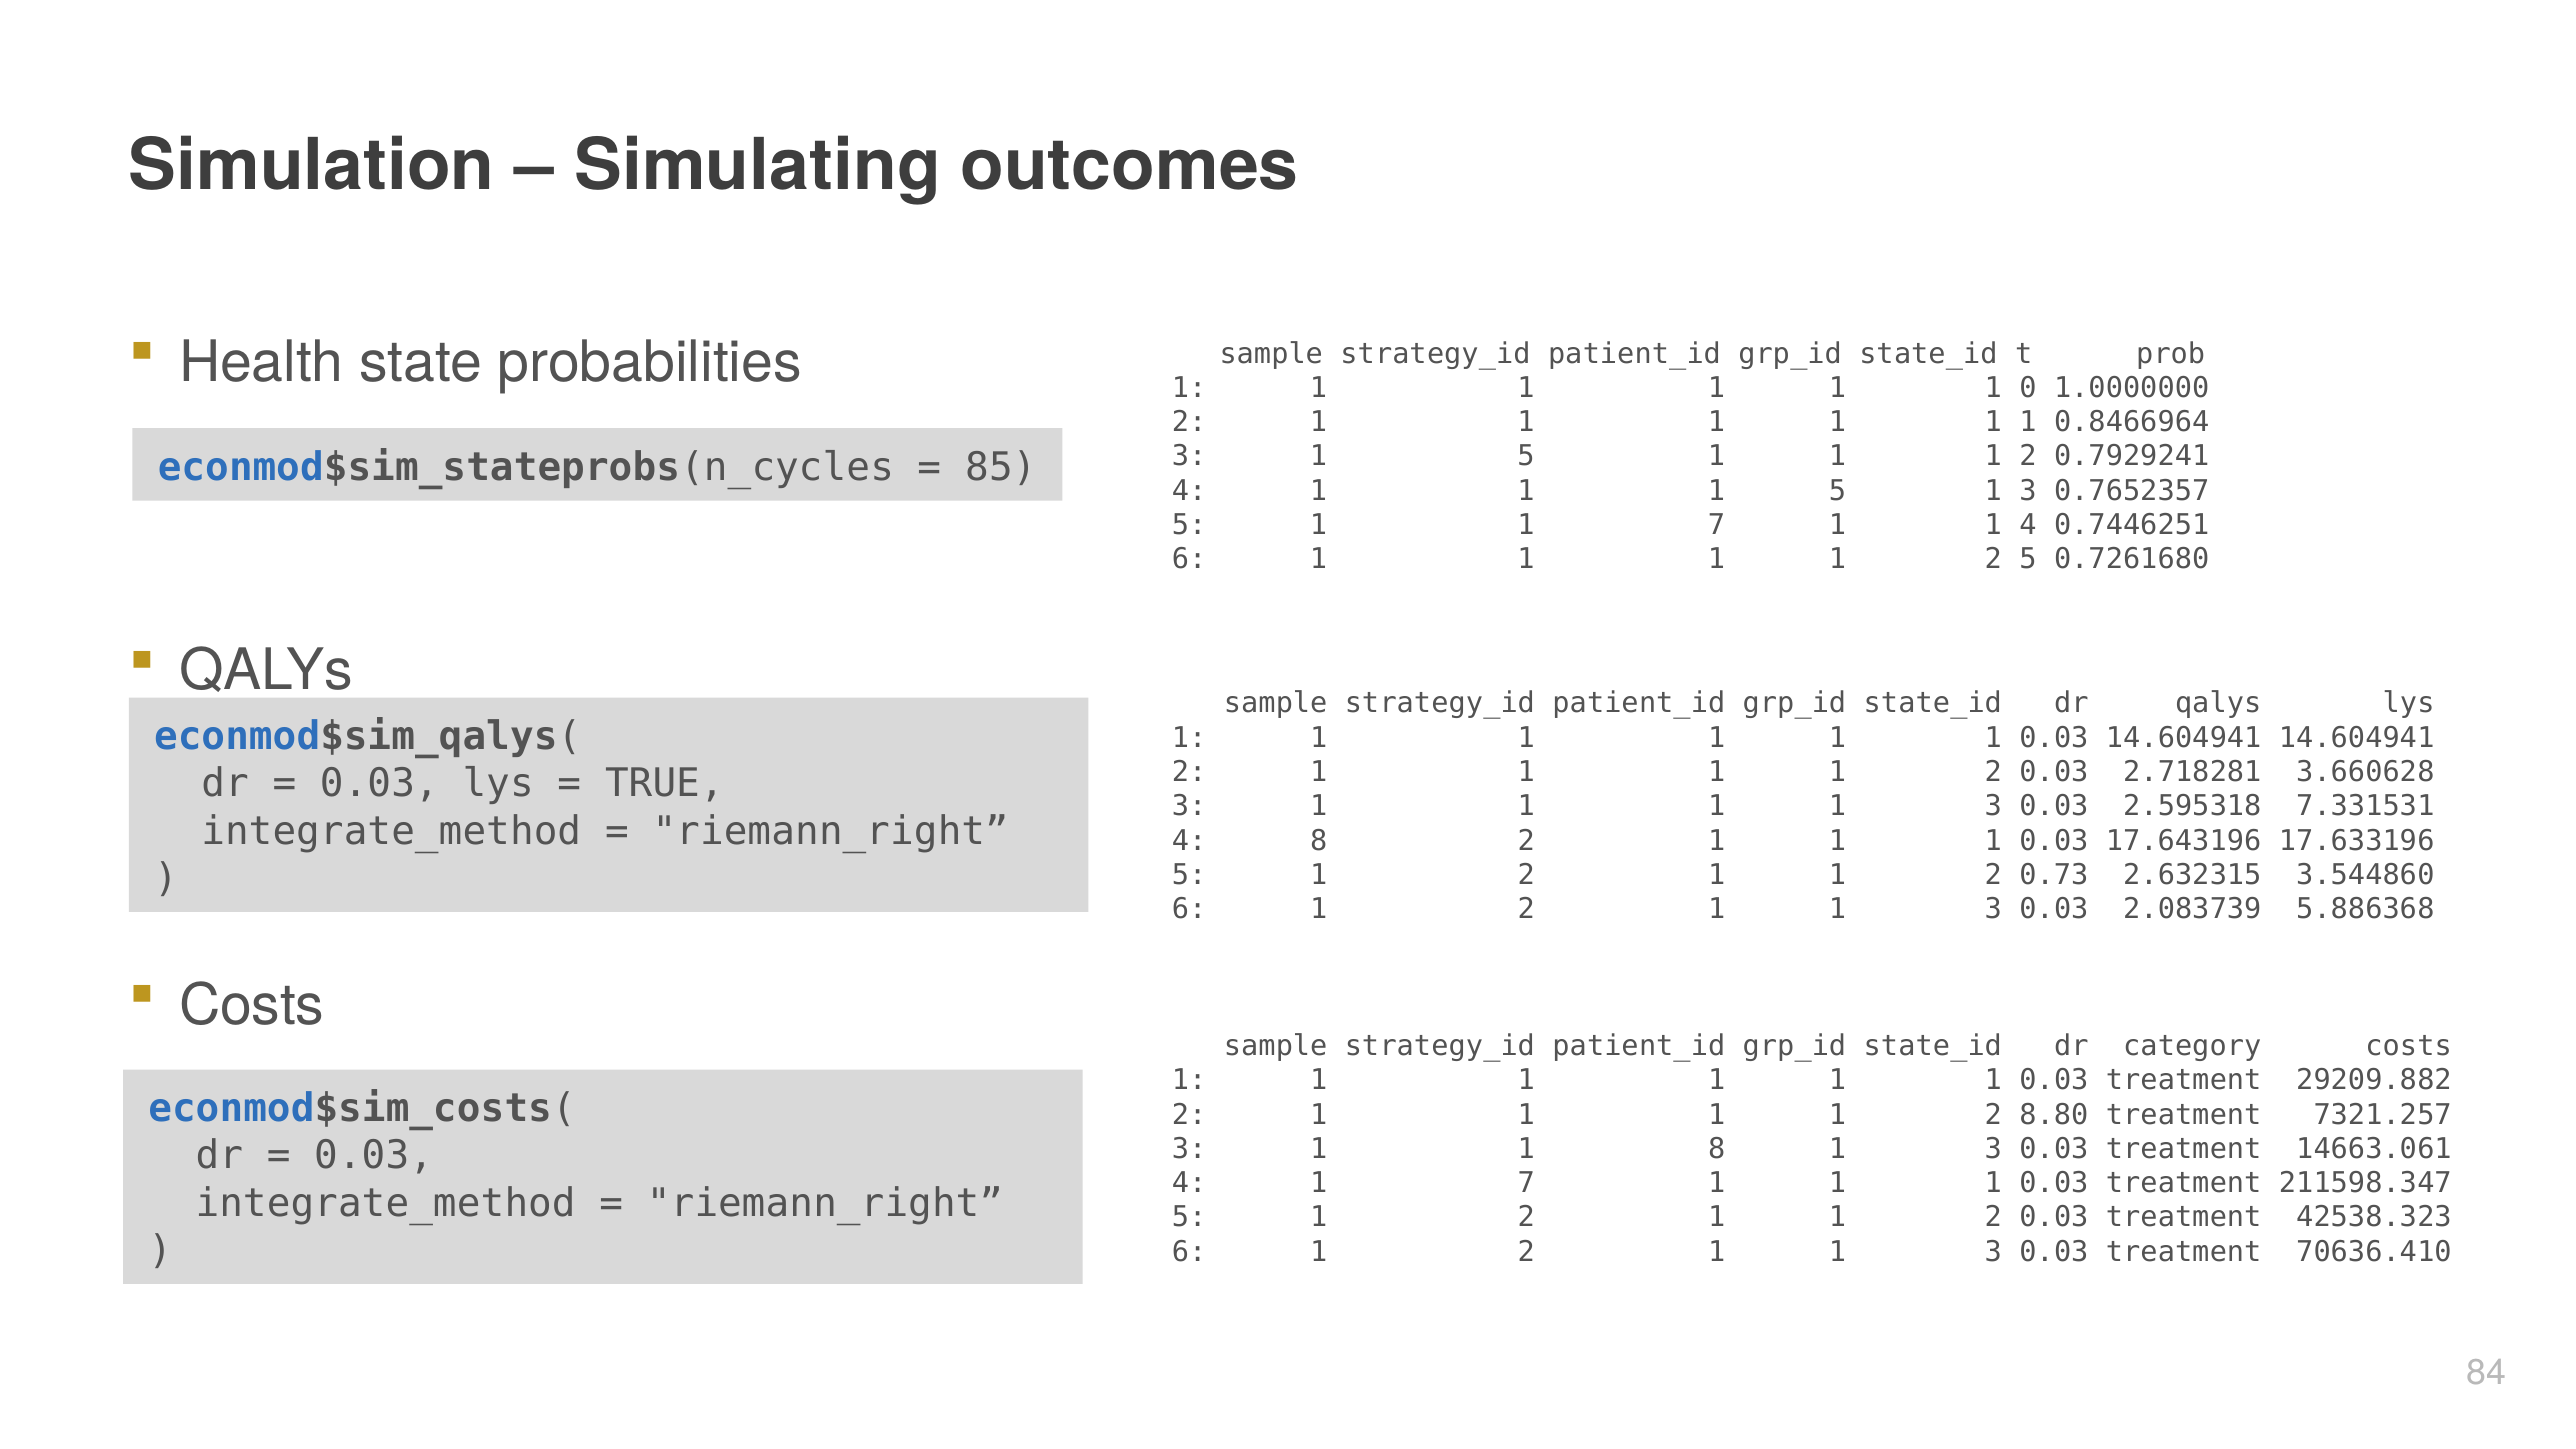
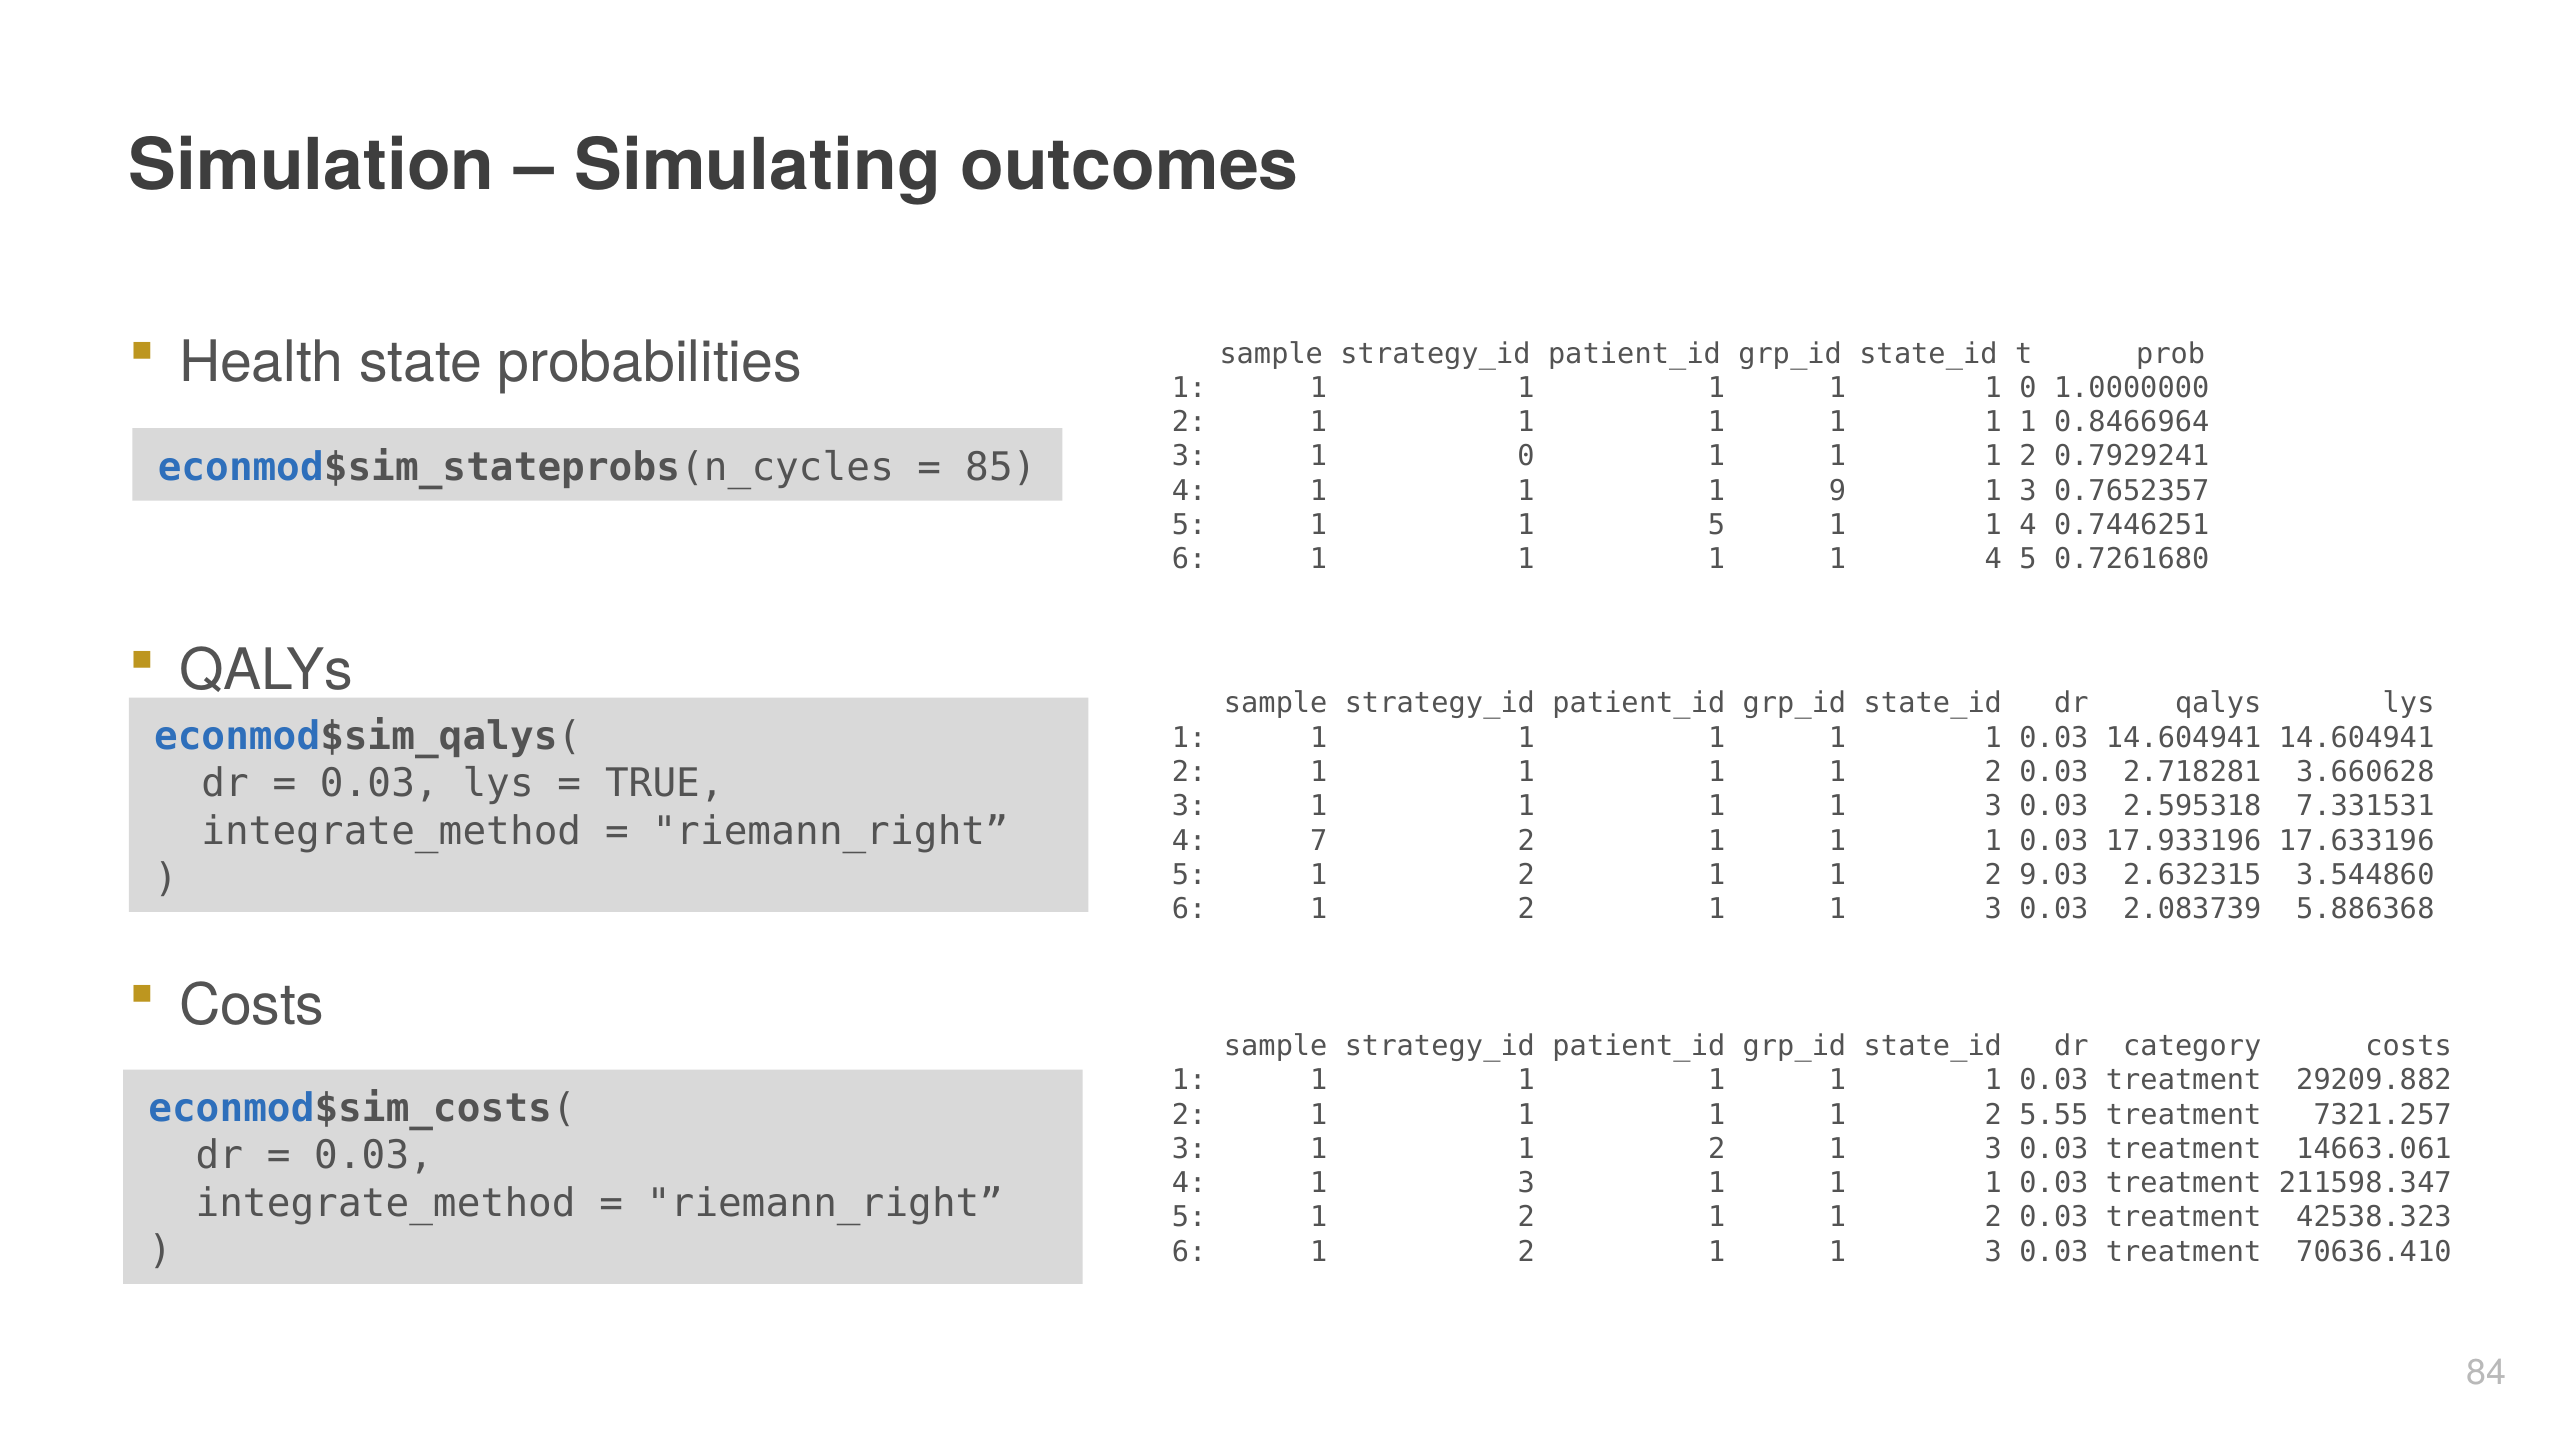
3 1 5: 5 -> 0
1 1 5: 5 -> 9
1 1 7: 7 -> 5
2 at (1993, 559): 2 -> 4
4 8: 8 -> 7
17.643196: 17.643196 -> 17.933196
0.73: 0.73 -> 9.03
8.80: 8.80 -> 5.55
3 1 1 8: 8 -> 2
4 1 7: 7 -> 3
